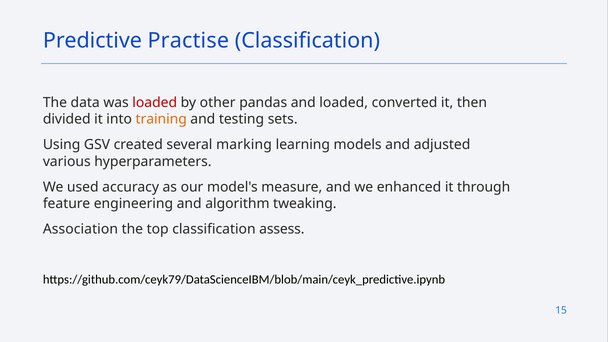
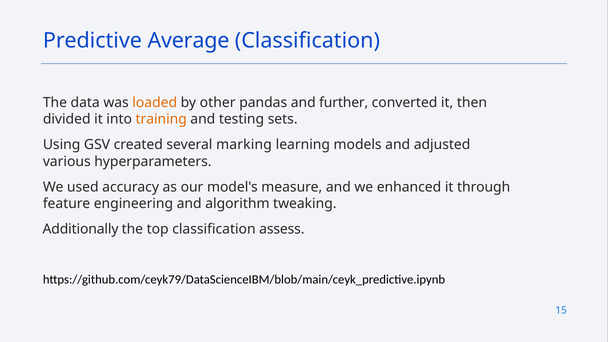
Practise: Practise -> Average
loaded at (155, 103) colour: red -> orange
and loaded: loaded -> further
Association: Association -> Additionally
